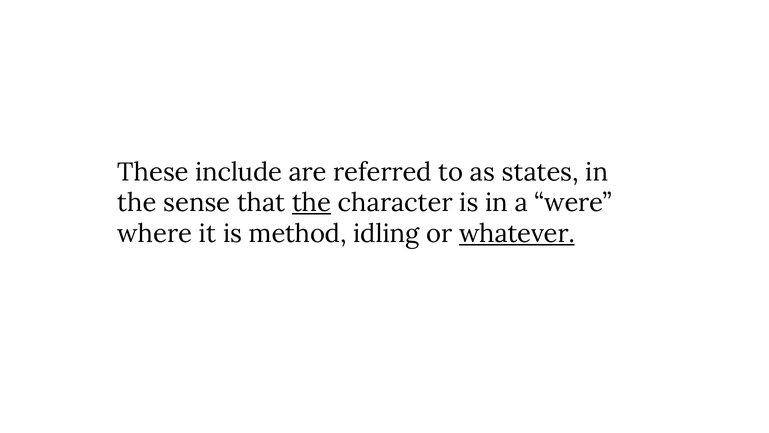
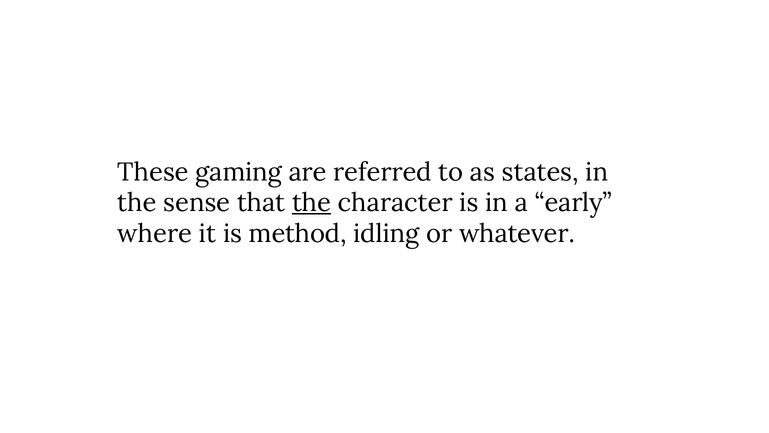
include: include -> gaming
were: were -> early
whatever underline: present -> none
